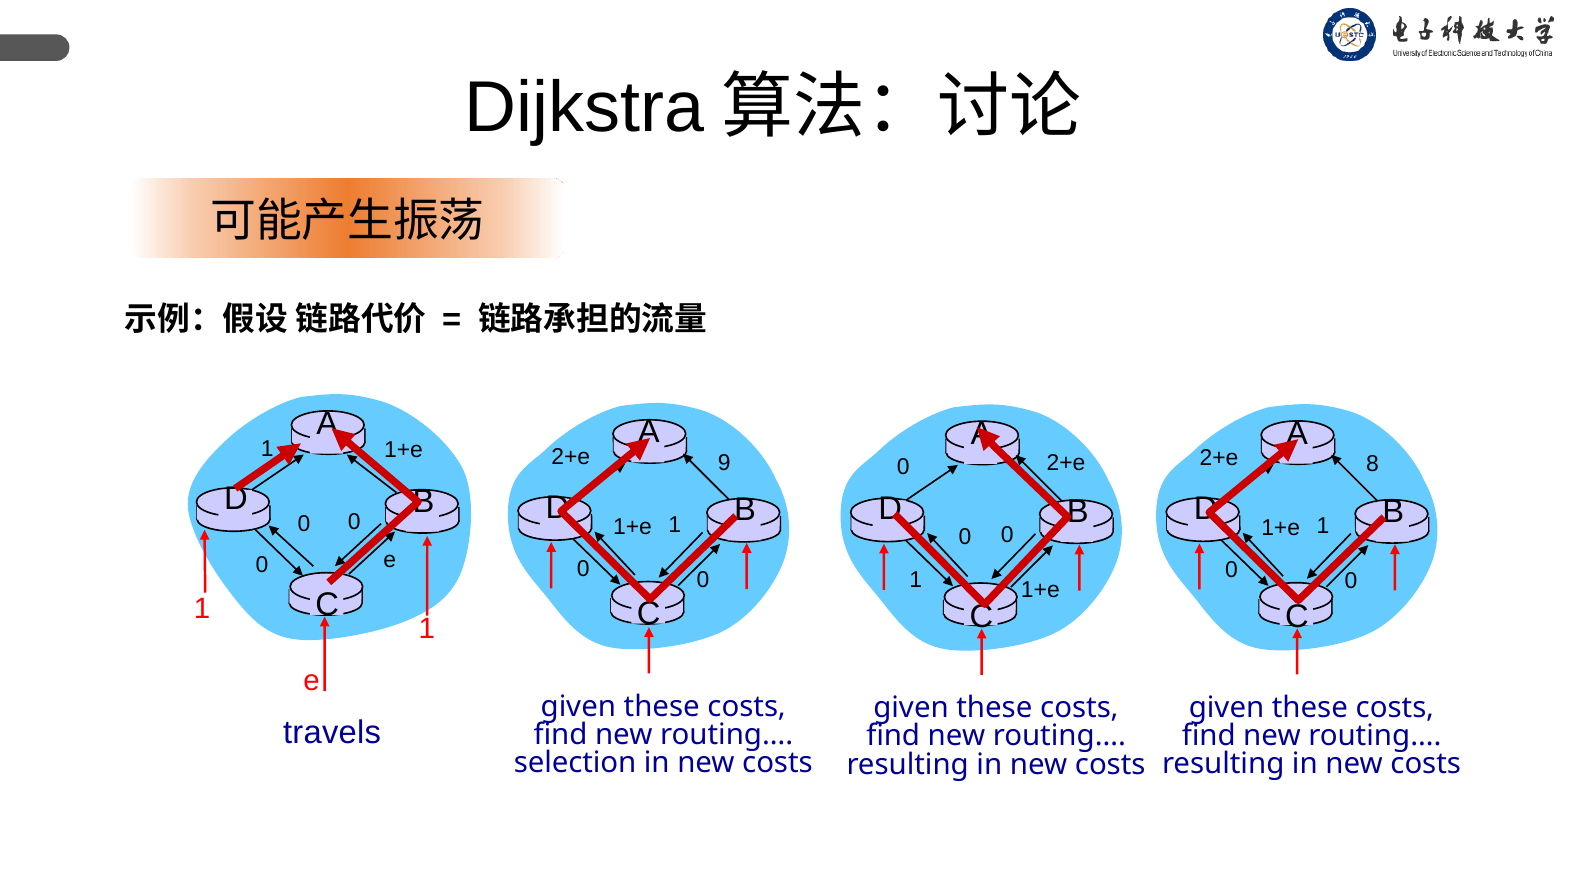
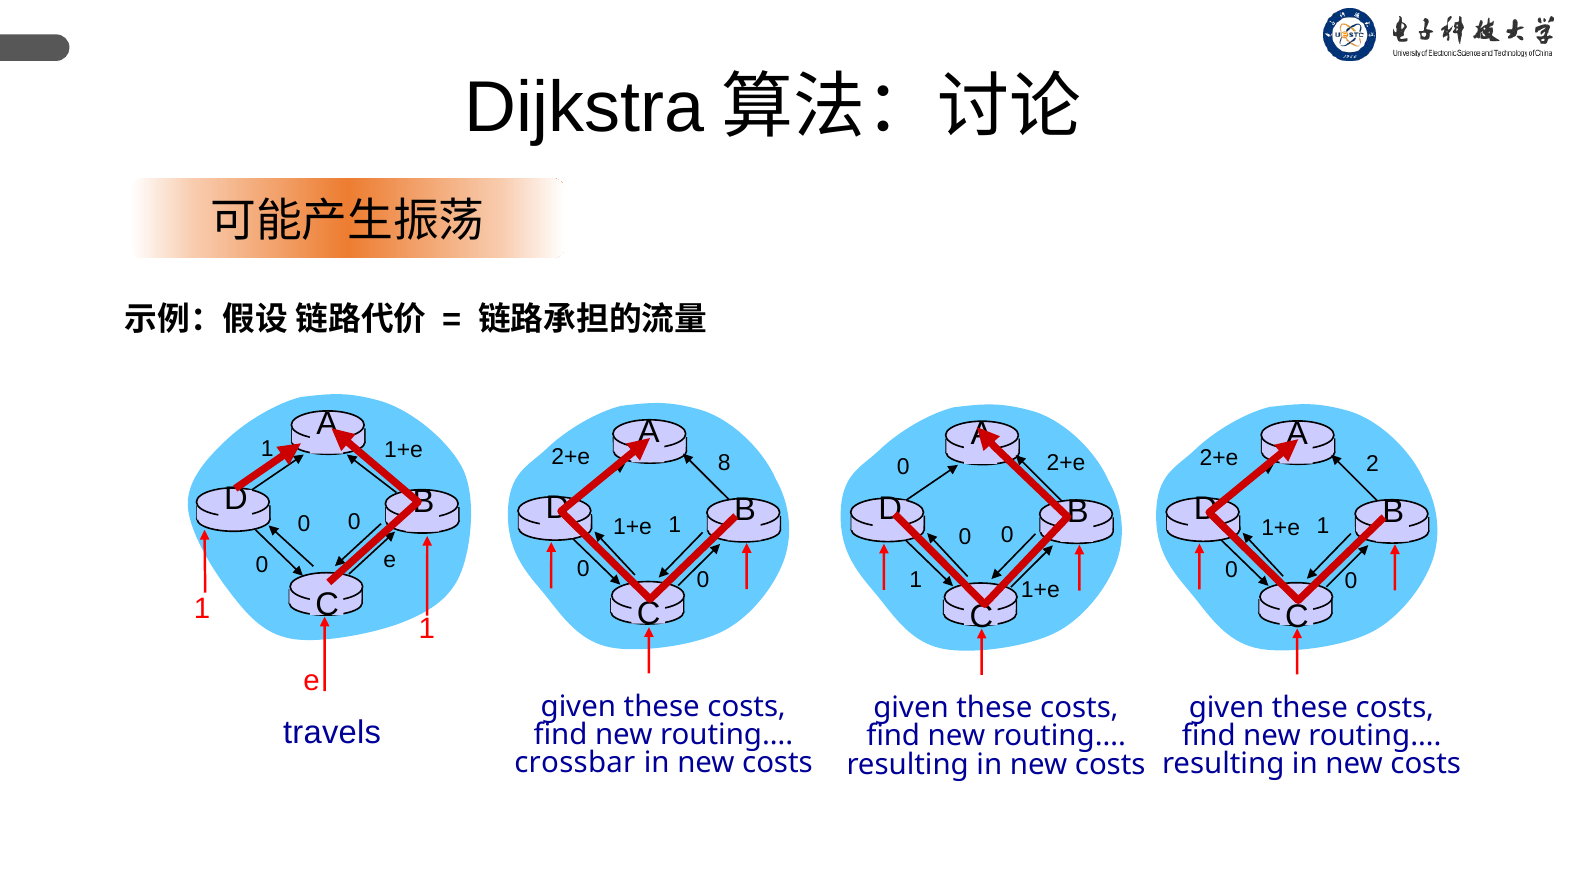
9: 9 -> 8
8: 8 -> 2
selection: selection -> crossbar
